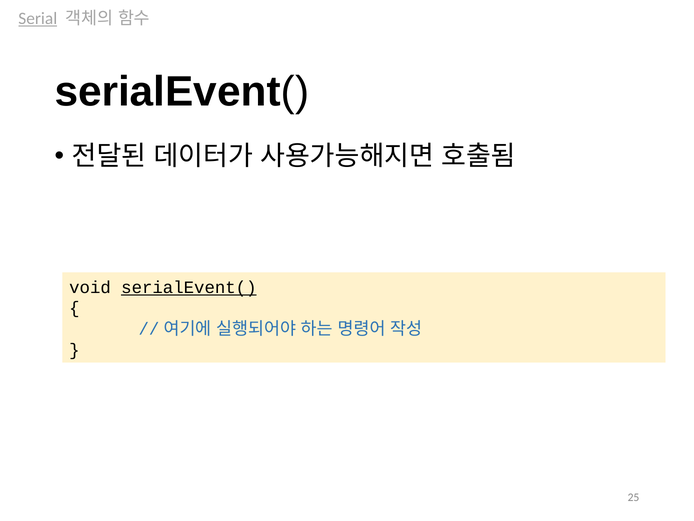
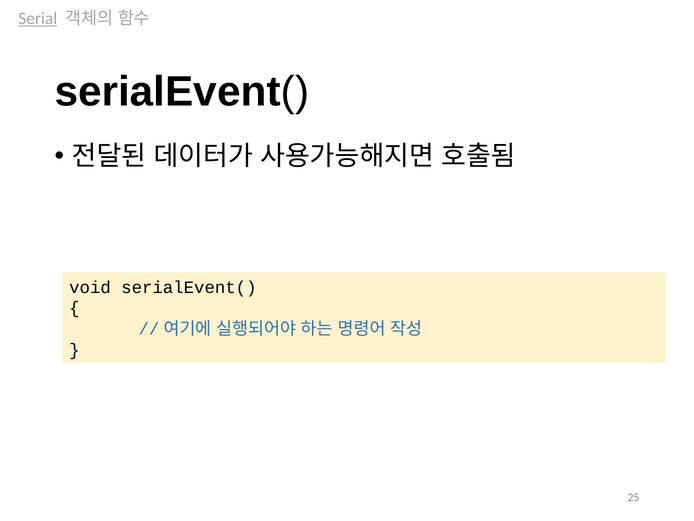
serialEvent( at (189, 287) underline: present -> none
